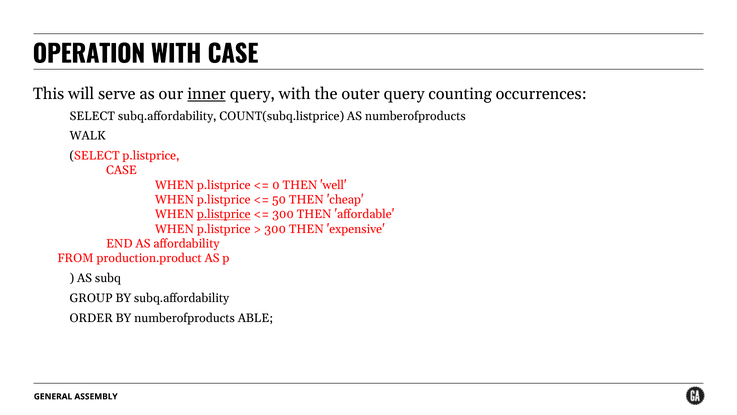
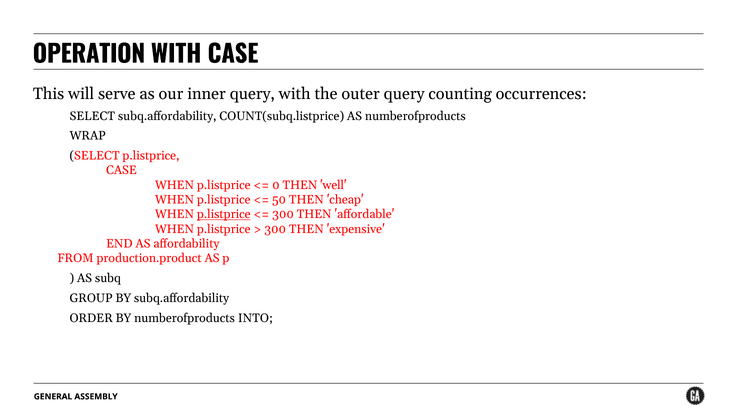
inner underline: present -> none
WALK: WALK -> WRAP
ABLE: ABLE -> INTO
